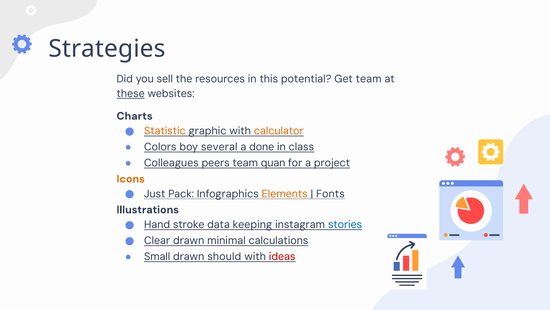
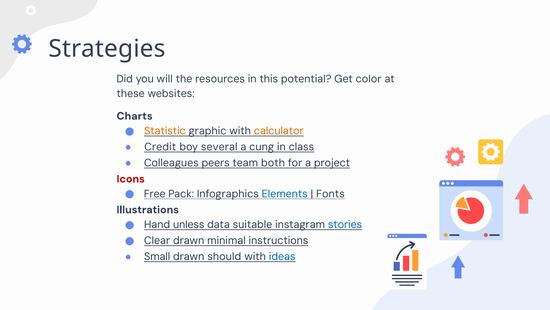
sell: sell -> will
Get team: team -> color
these underline: present -> none
Colors: Colors -> Credit
done: done -> cung
quan: quan -> both
Icons colour: orange -> red
Just: Just -> Free
Elements colour: orange -> blue
stroke: stroke -> unless
keeping: keeping -> suitable
calculations: calculations -> instructions
ideas colour: red -> blue
